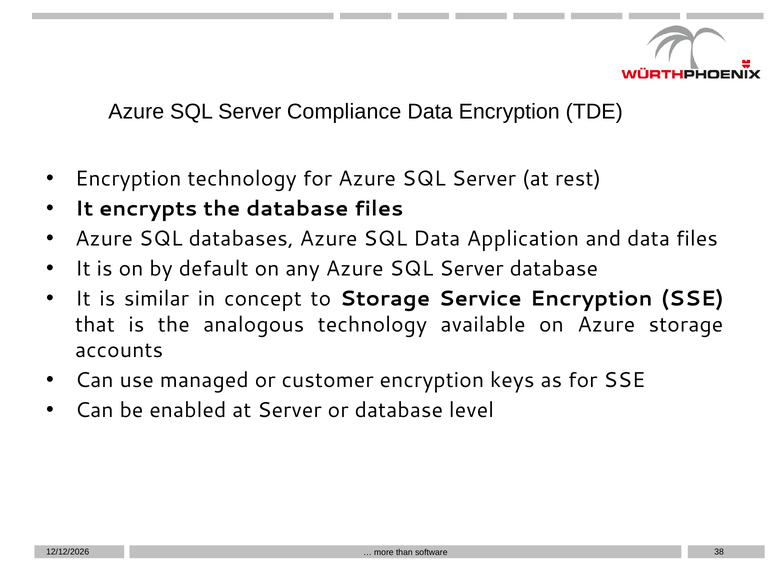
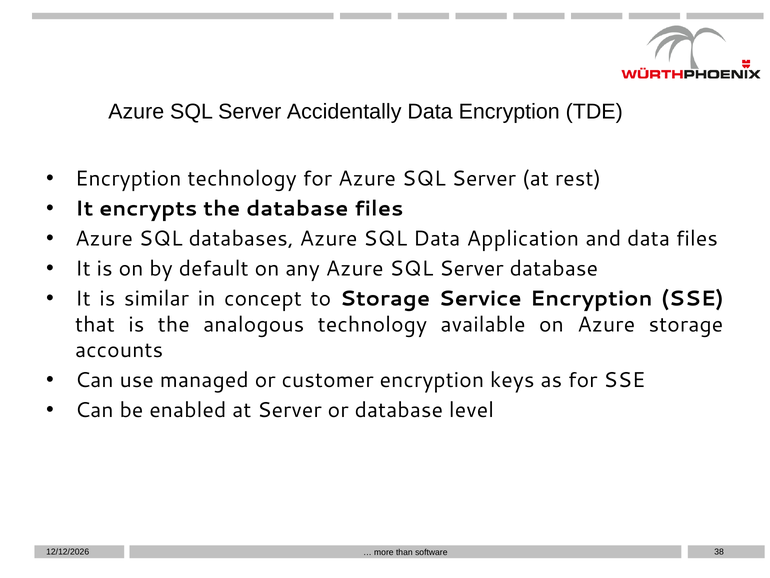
Compliance: Compliance -> Accidentally
